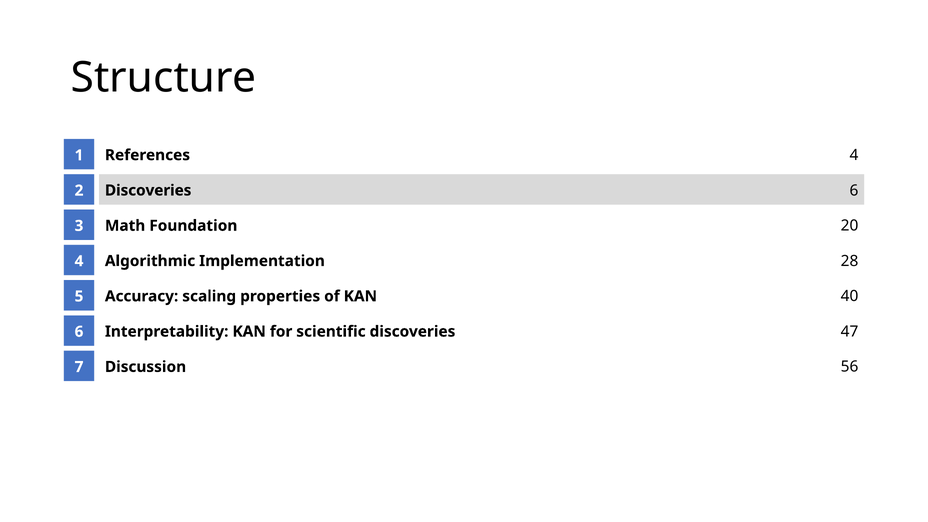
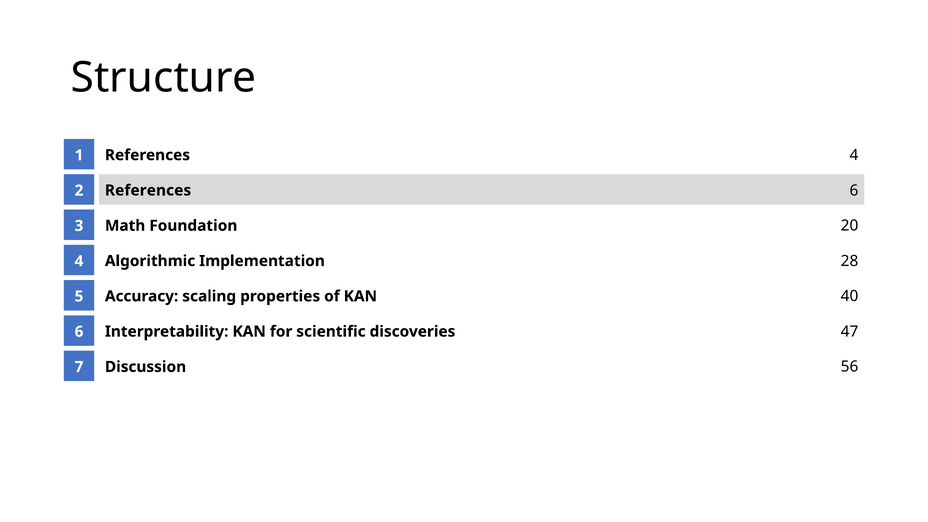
Discoveries at (148, 190): Discoveries -> References
